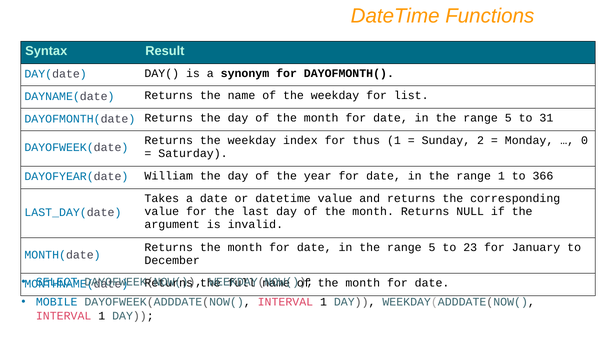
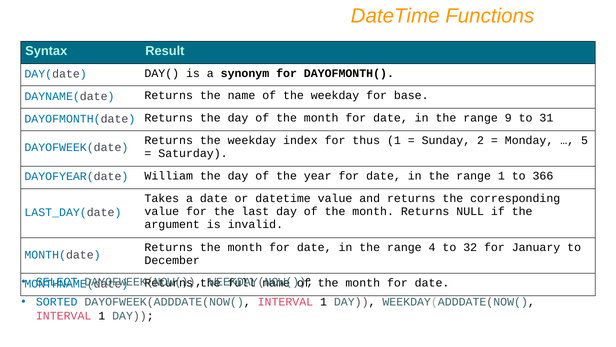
list: list -> base
5 at (508, 118): 5 -> 9
0: 0 -> 5
5 at (432, 247): 5 -> 4
23: 23 -> 32
MOBILE: MOBILE -> SORTED
